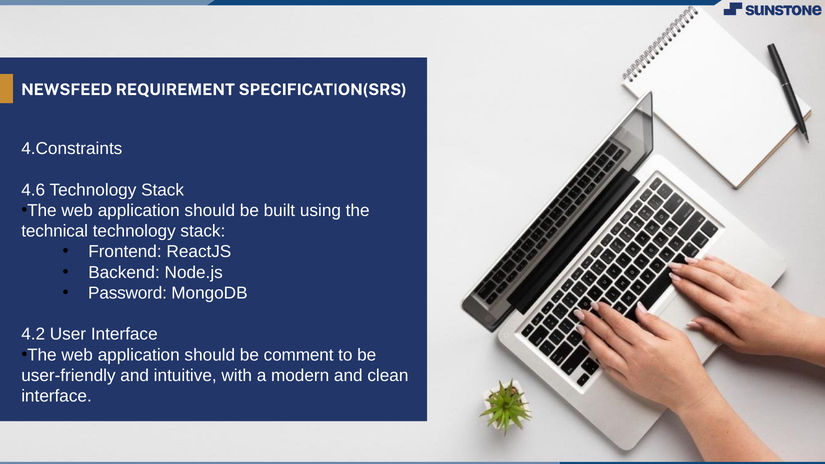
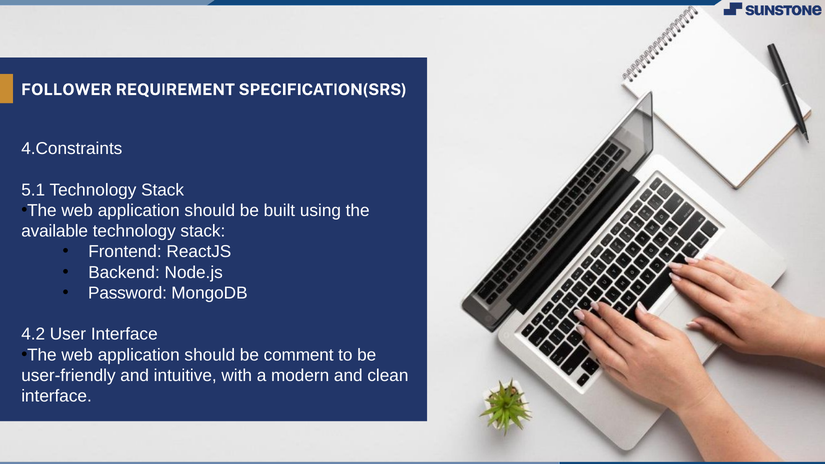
NEWSFEED: NEWSFEED -> FOLLOWER
4.6: 4.6 -> 5.1
technical: technical -> available
